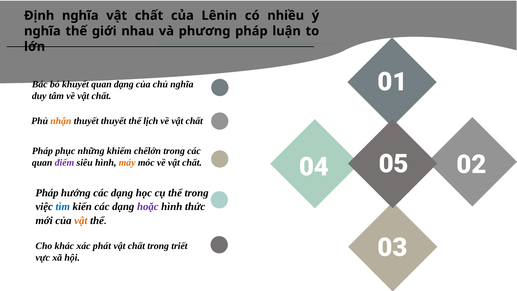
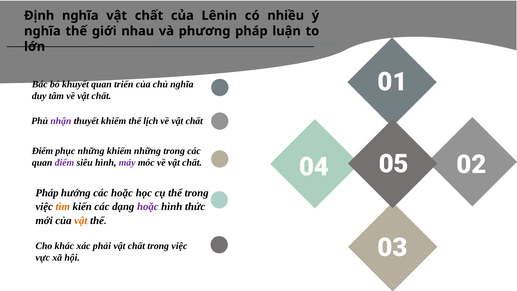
quan dạng: dạng -> triển
nhận colour: orange -> purple
thuyết thuyết: thuyết -> khiếm
Pháp at (42, 151): Pháp -> Điểm
khiếm chếlớn: chếlớn -> những
máy colour: orange -> purple
hướng các dạng: dạng -> hoặc
tìm colour: blue -> orange
phát: phát -> phải
chất trong triết: triết -> việc
